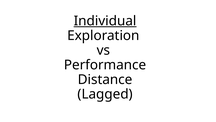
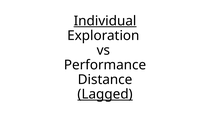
Lagged underline: none -> present
